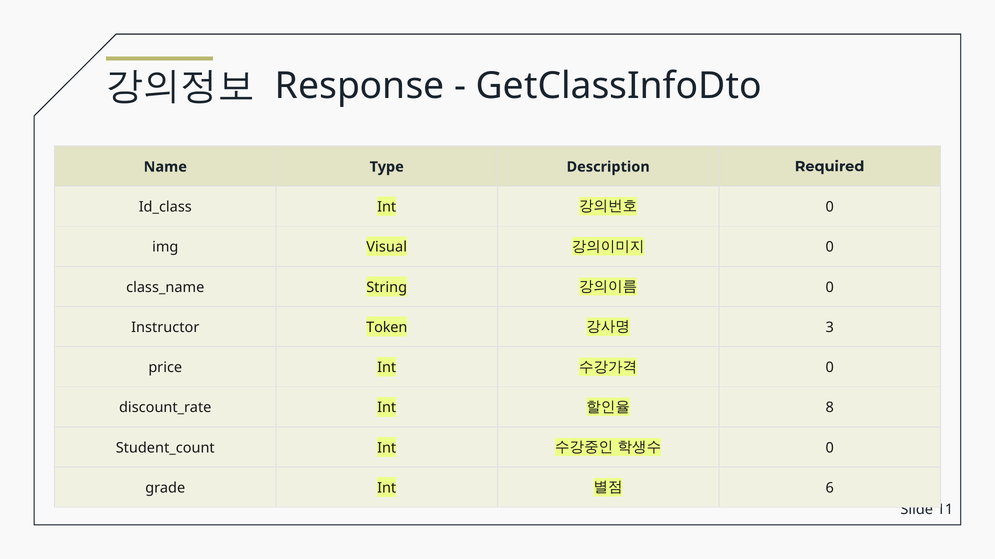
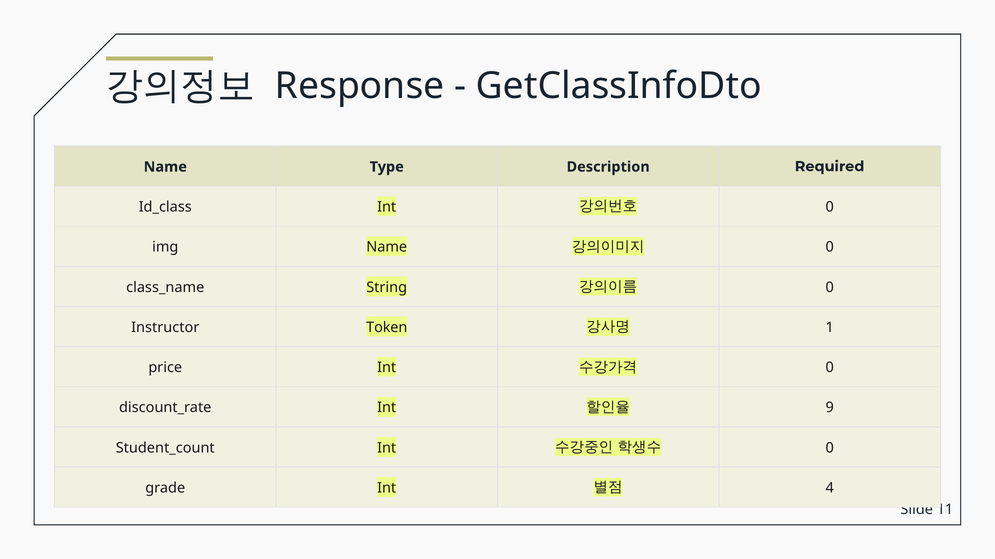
img Visual: Visual -> Name
3: 3 -> 1
8: 8 -> 9
6: 6 -> 4
